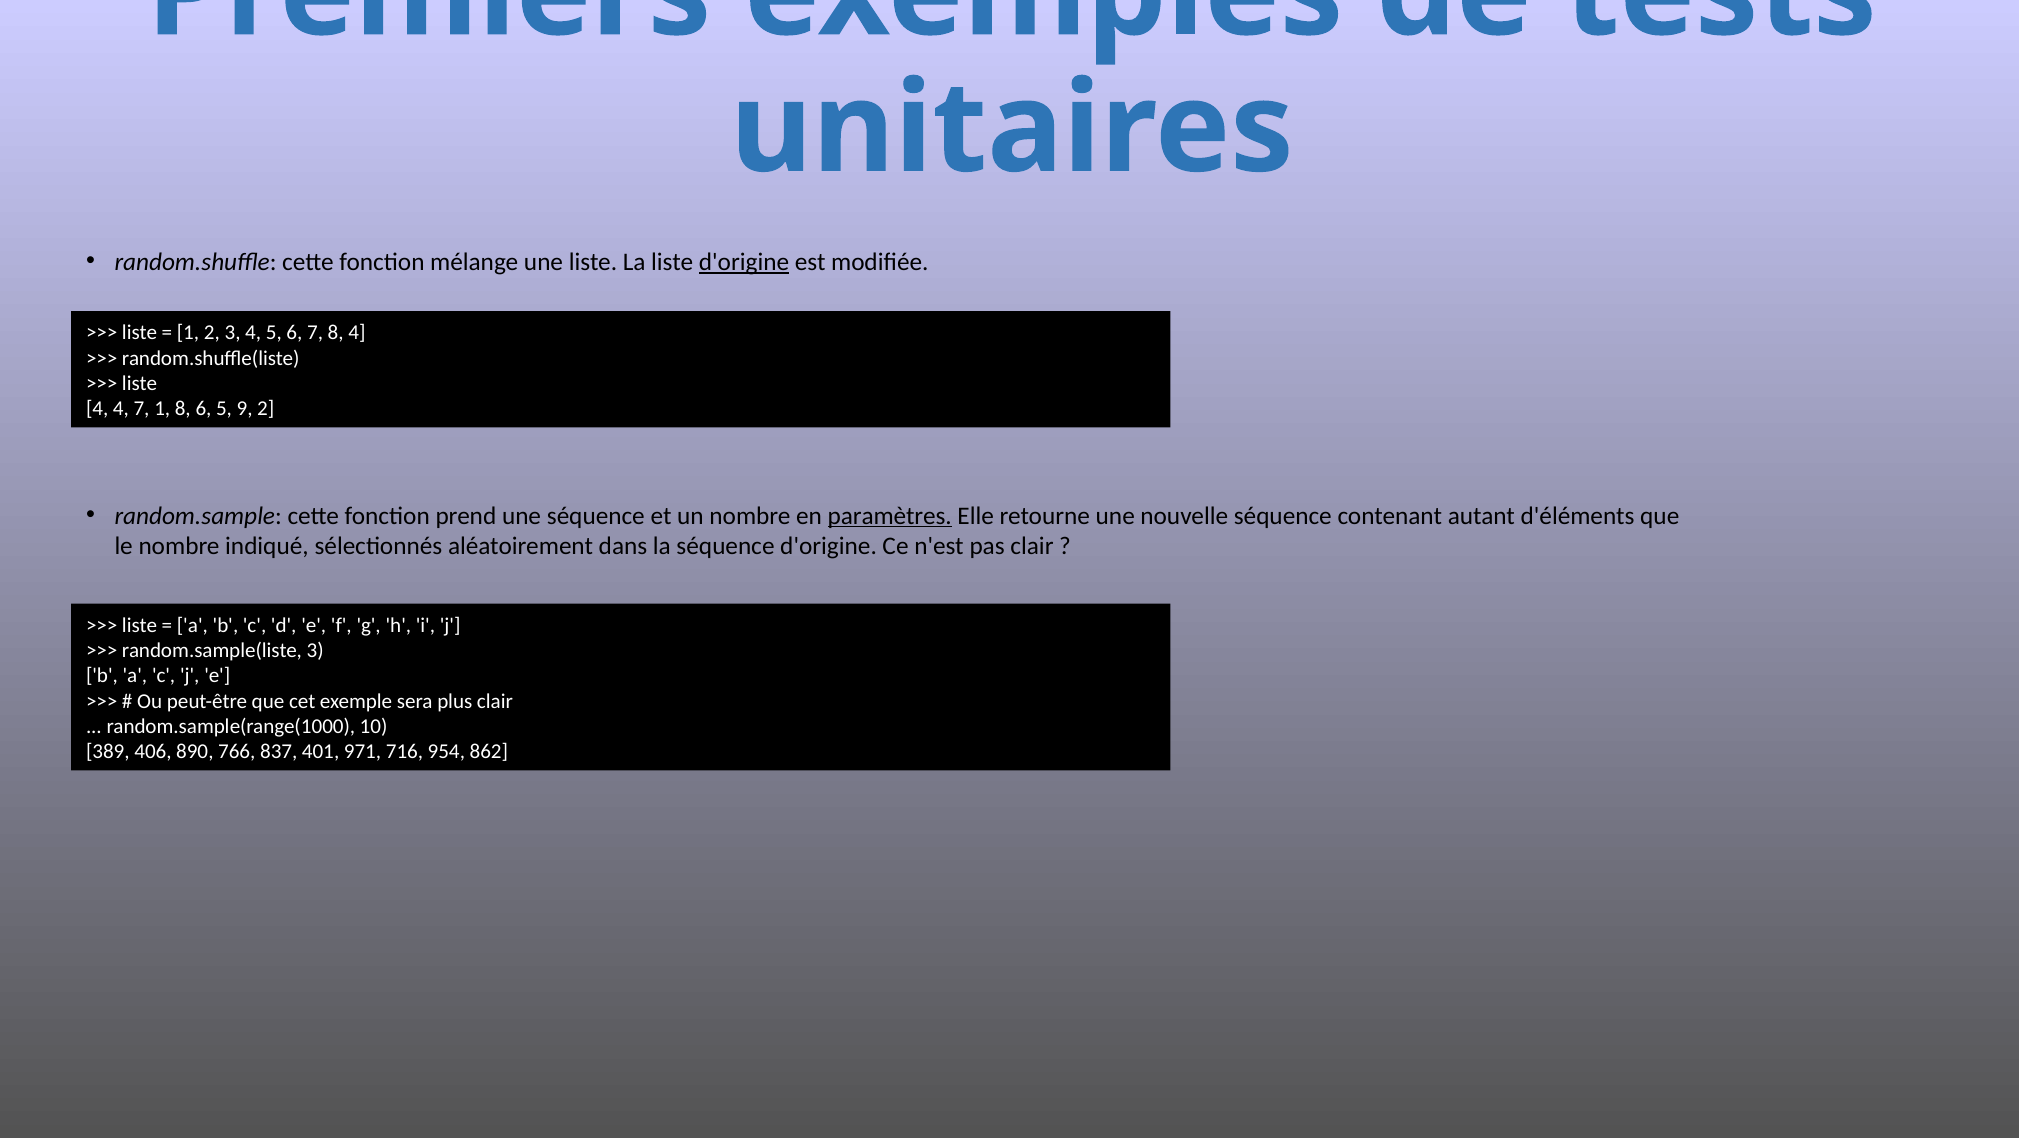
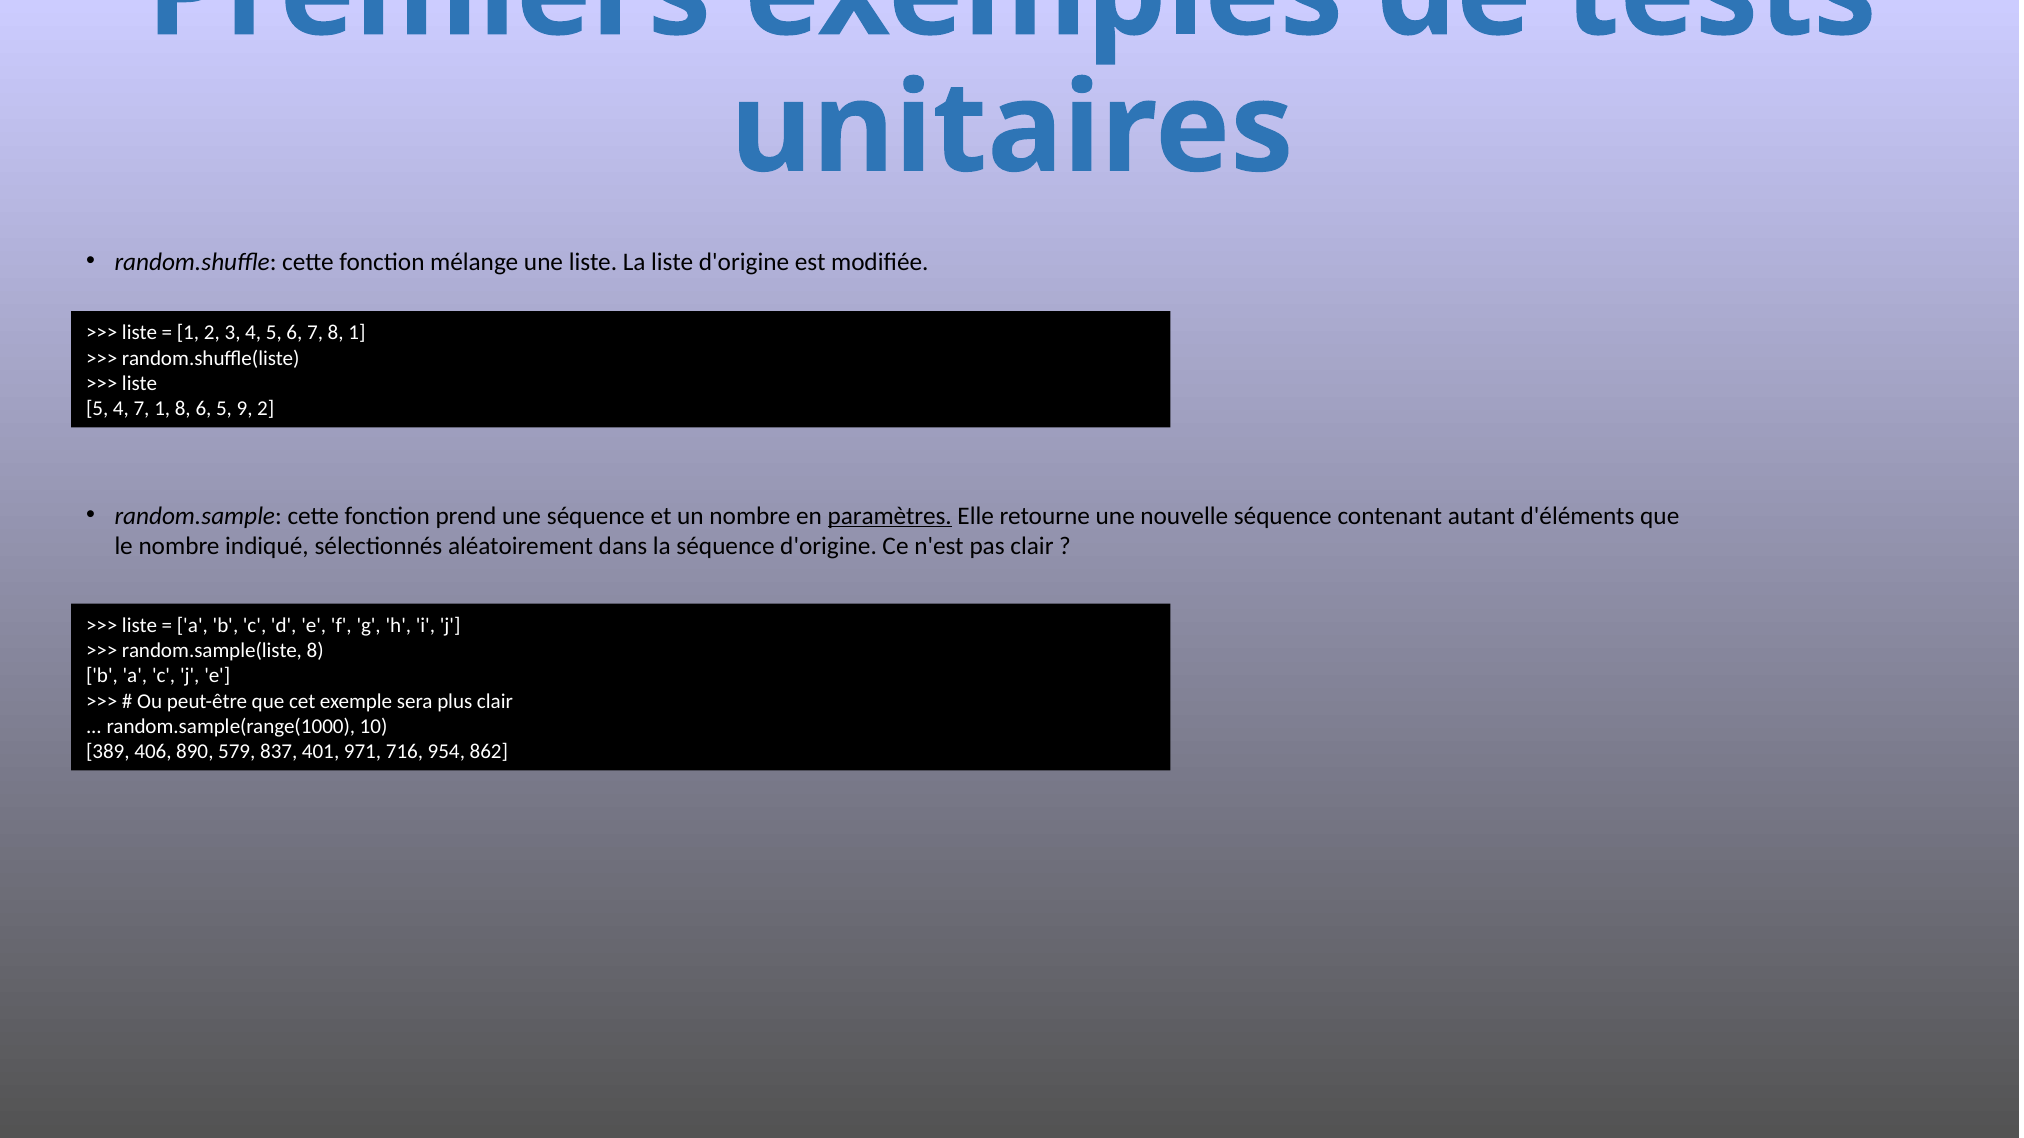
d'origine at (744, 262) underline: present -> none
8 4: 4 -> 1
4 at (97, 409): 4 -> 5
random.sample(liste 3: 3 -> 8
766: 766 -> 579
